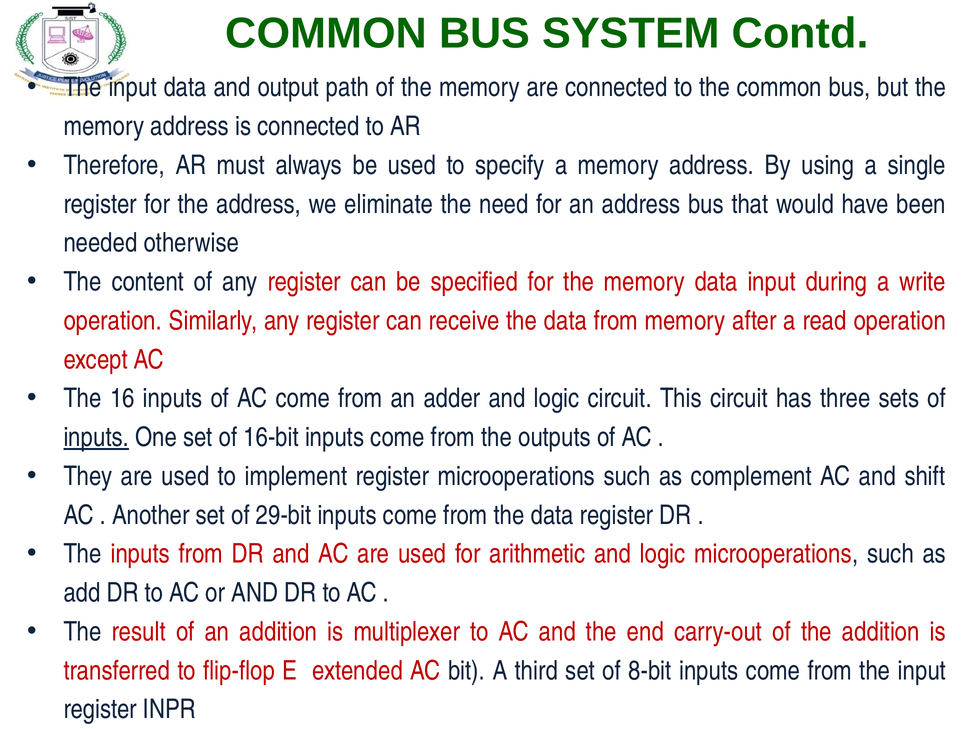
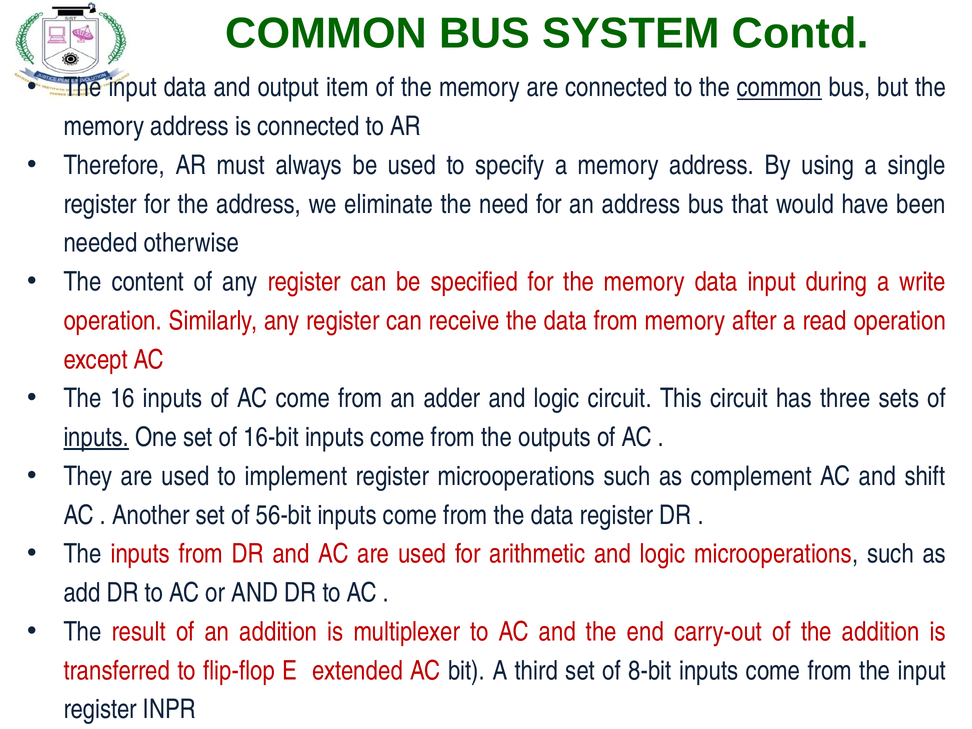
path: path -> item
common at (779, 87) underline: none -> present
29-bit: 29-bit -> 56-bit
